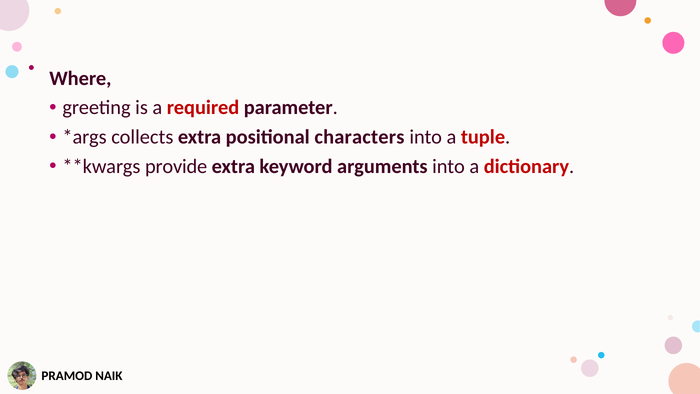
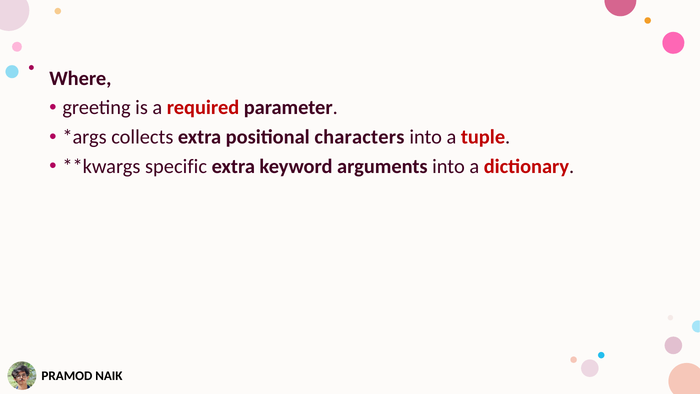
provide: provide -> specific
